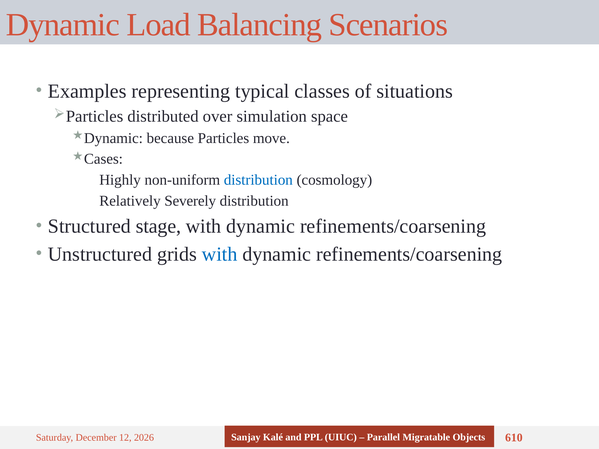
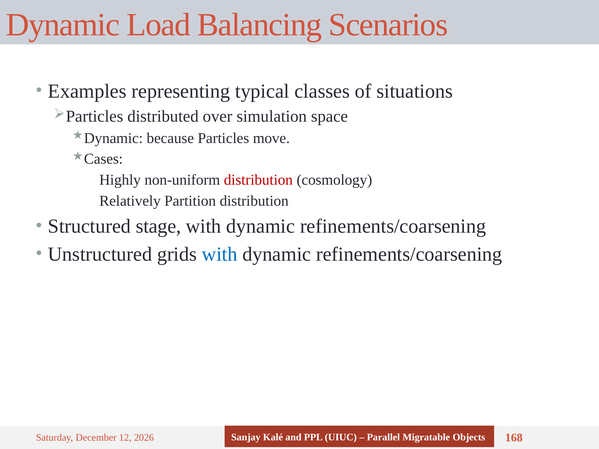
distribution at (258, 180) colour: blue -> red
Severely: Severely -> Partition
610: 610 -> 168
